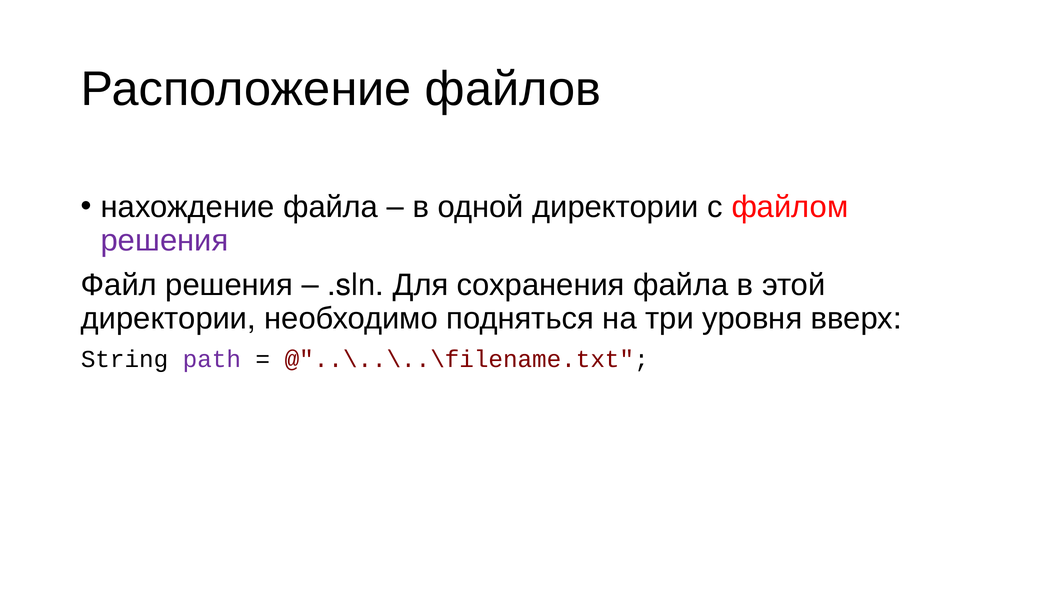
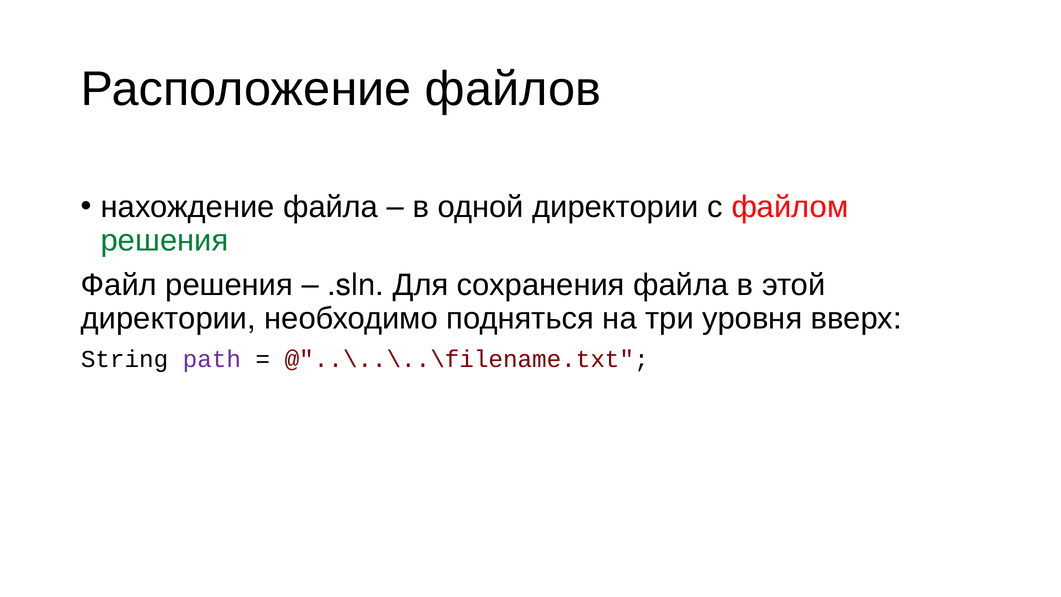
решения at (165, 240) colour: purple -> green
